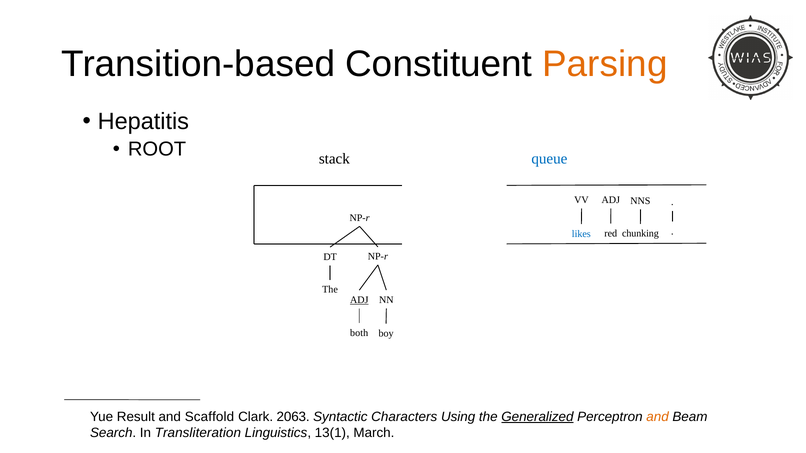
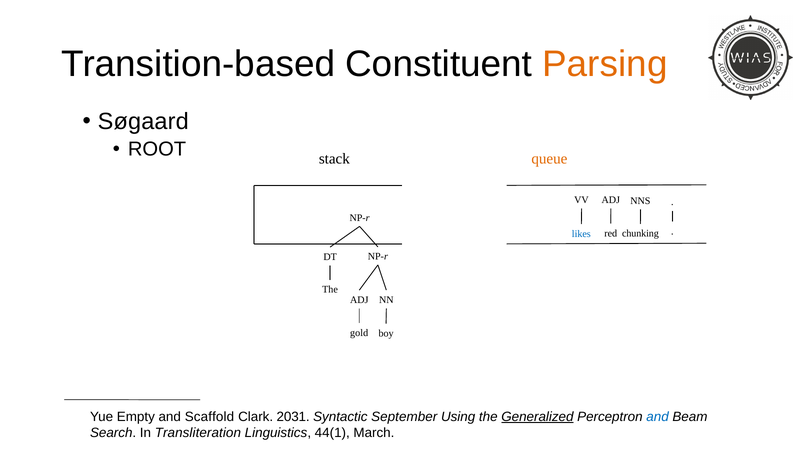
Hepatitis: Hepatitis -> Søgaard
queue colour: blue -> orange
ADJ at (359, 300) underline: present -> none
both: both -> gold
Result: Result -> Empty
2063: 2063 -> 2031
Characters: Characters -> September
and at (658, 417) colour: orange -> blue
13(1: 13(1 -> 44(1
